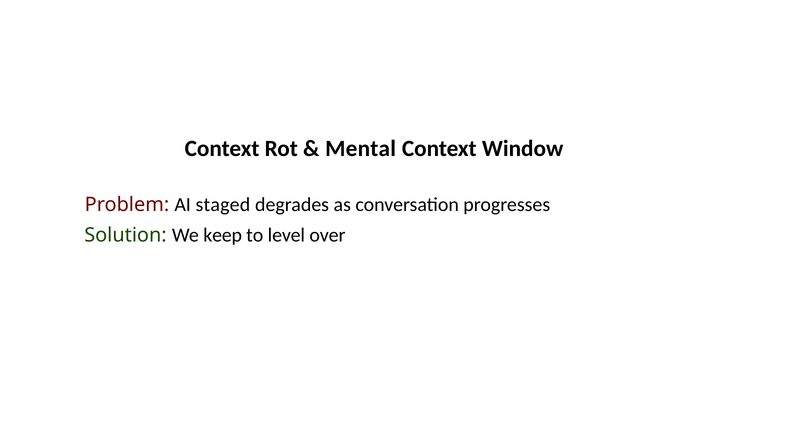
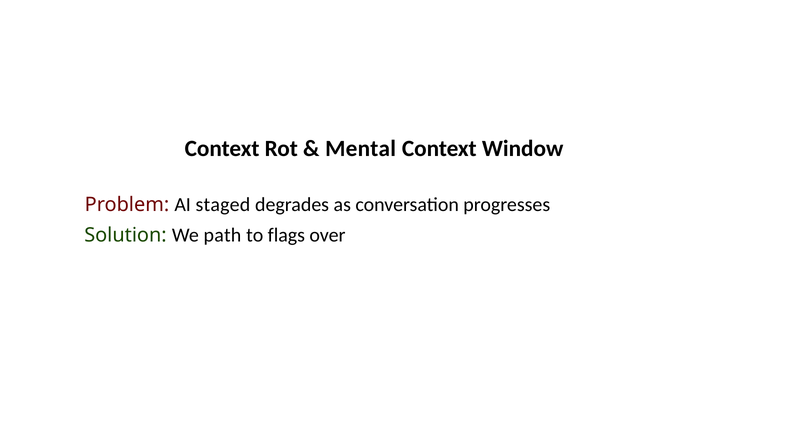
keep: keep -> path
level: level -> flags
